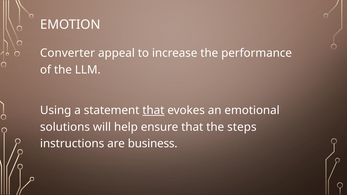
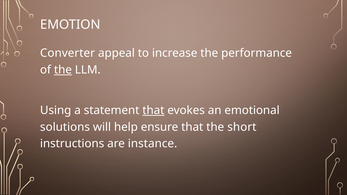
the at (63, 70) underline: none -> present
steps: steps -> short
business: business -> instance
